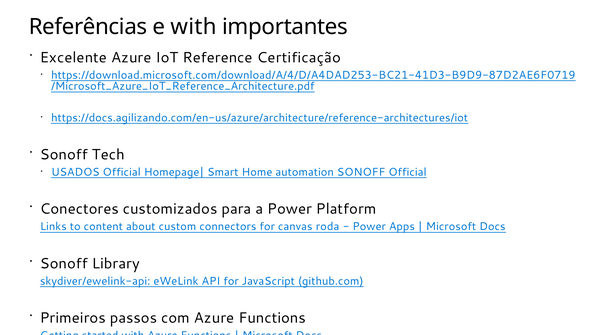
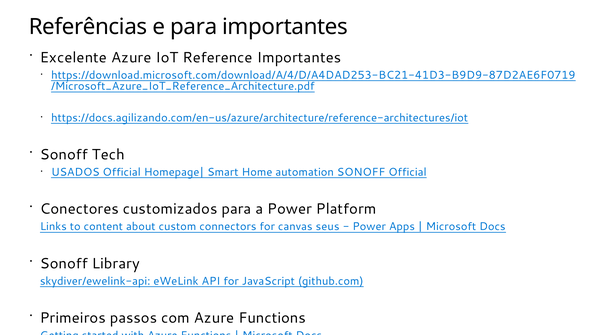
e with: with -> para
Reference Certificação: Certificação -> Importantes
roda: roda -> seus
